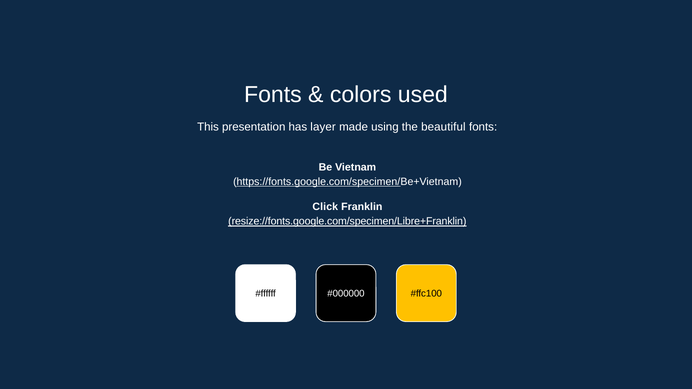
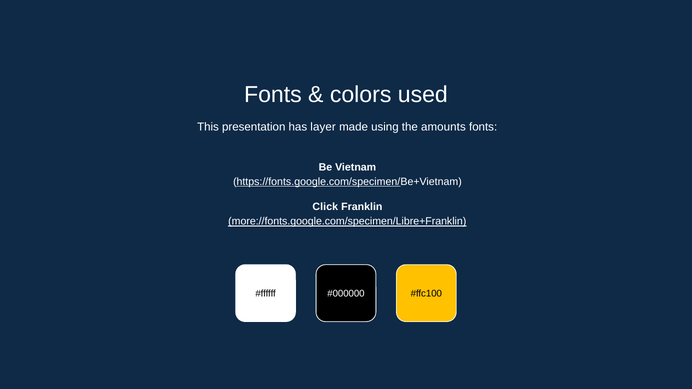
beautiful: beautiful -> amounts
resize://fonts.google.com/specimen/Libre+Franklin: resize://fonts.google.com/specimen/Libre+Franklin -> more://fonts.google.com/specimen/Libre+Franklin
